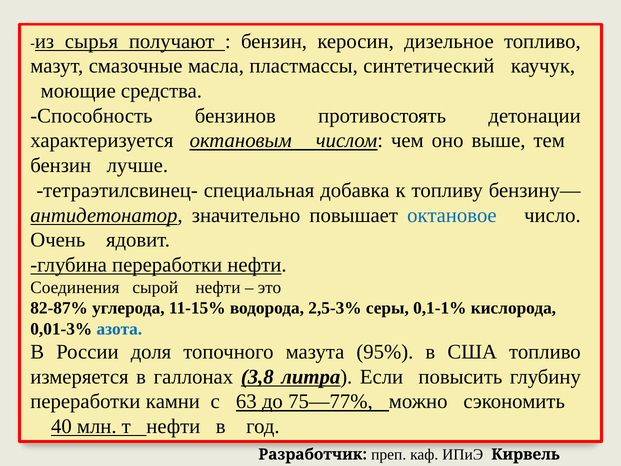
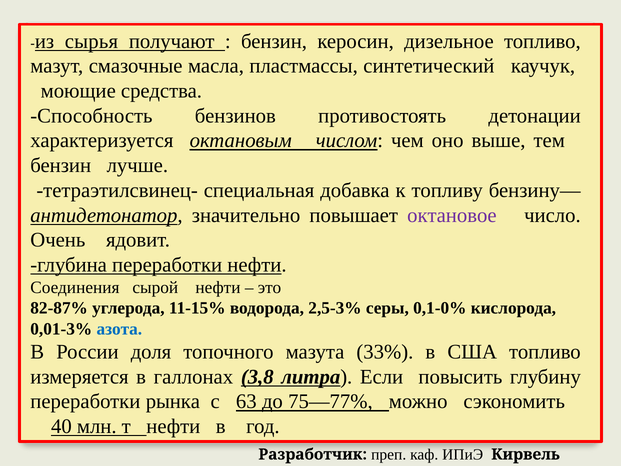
октановое colour: blue -> purple
0,1-1%: 0,1-1% -> 0,1-0%
95%: 95% -> 33%
камни: камни -> рынка
